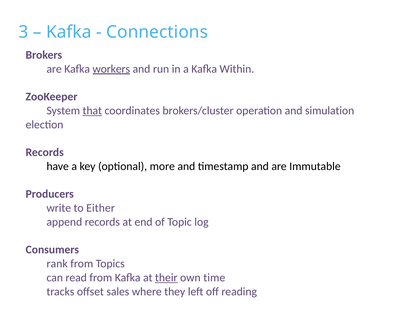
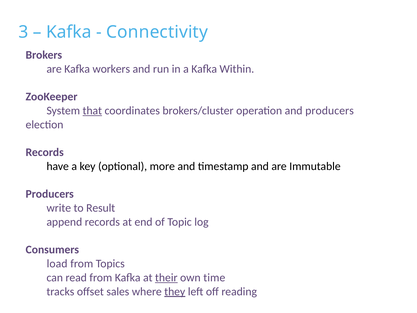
Connections: Connections -> Connectivity
workers underline: present -> none
and simulation: simulation -> producers
Either: Either -> Result
rank: rank -> load
they underline: none -> present
